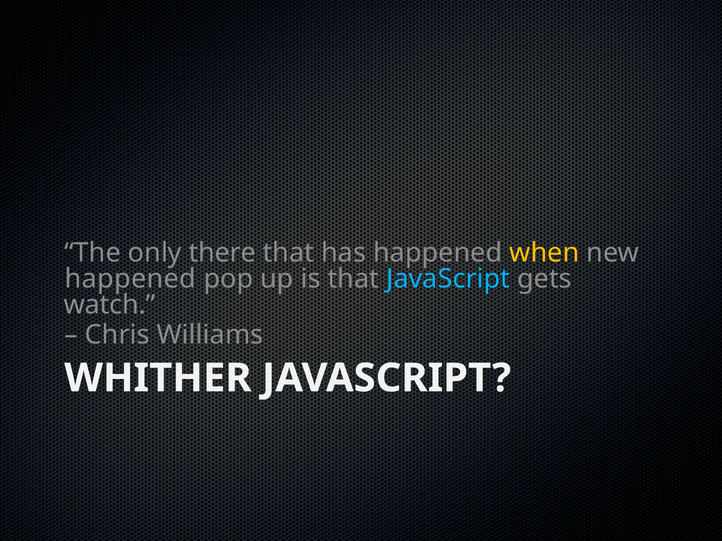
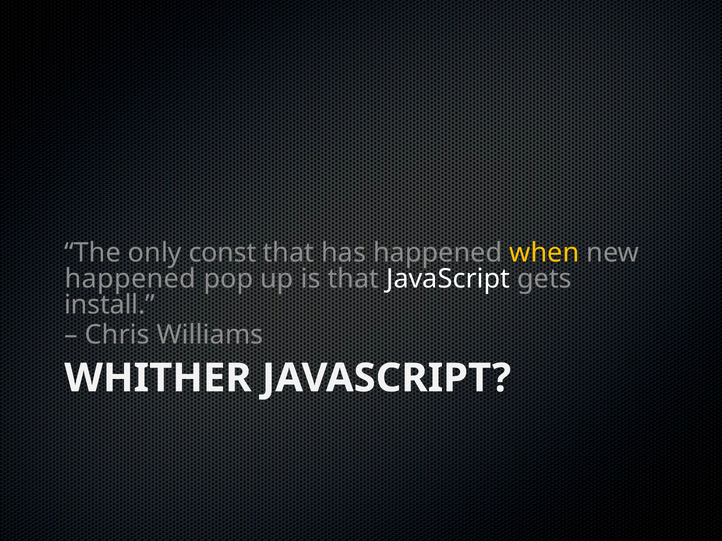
there: there -> const
JavaScript at (448, 279) colour: light blue -> white
watch: watch -> install
